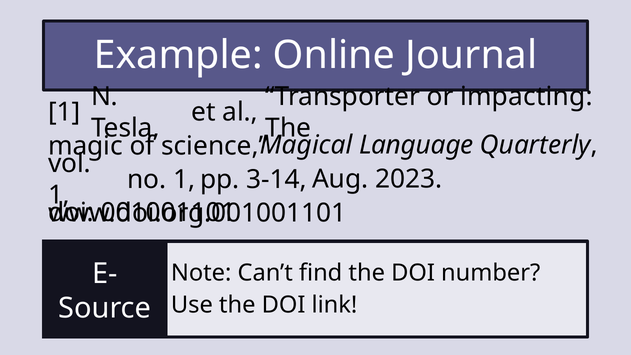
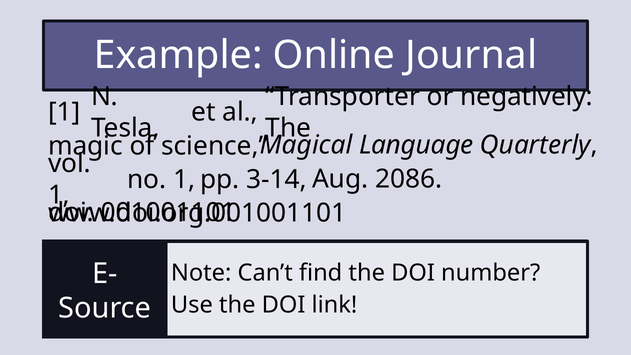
impacting: impacting -> negatively
2023: 2023 -> 2086
